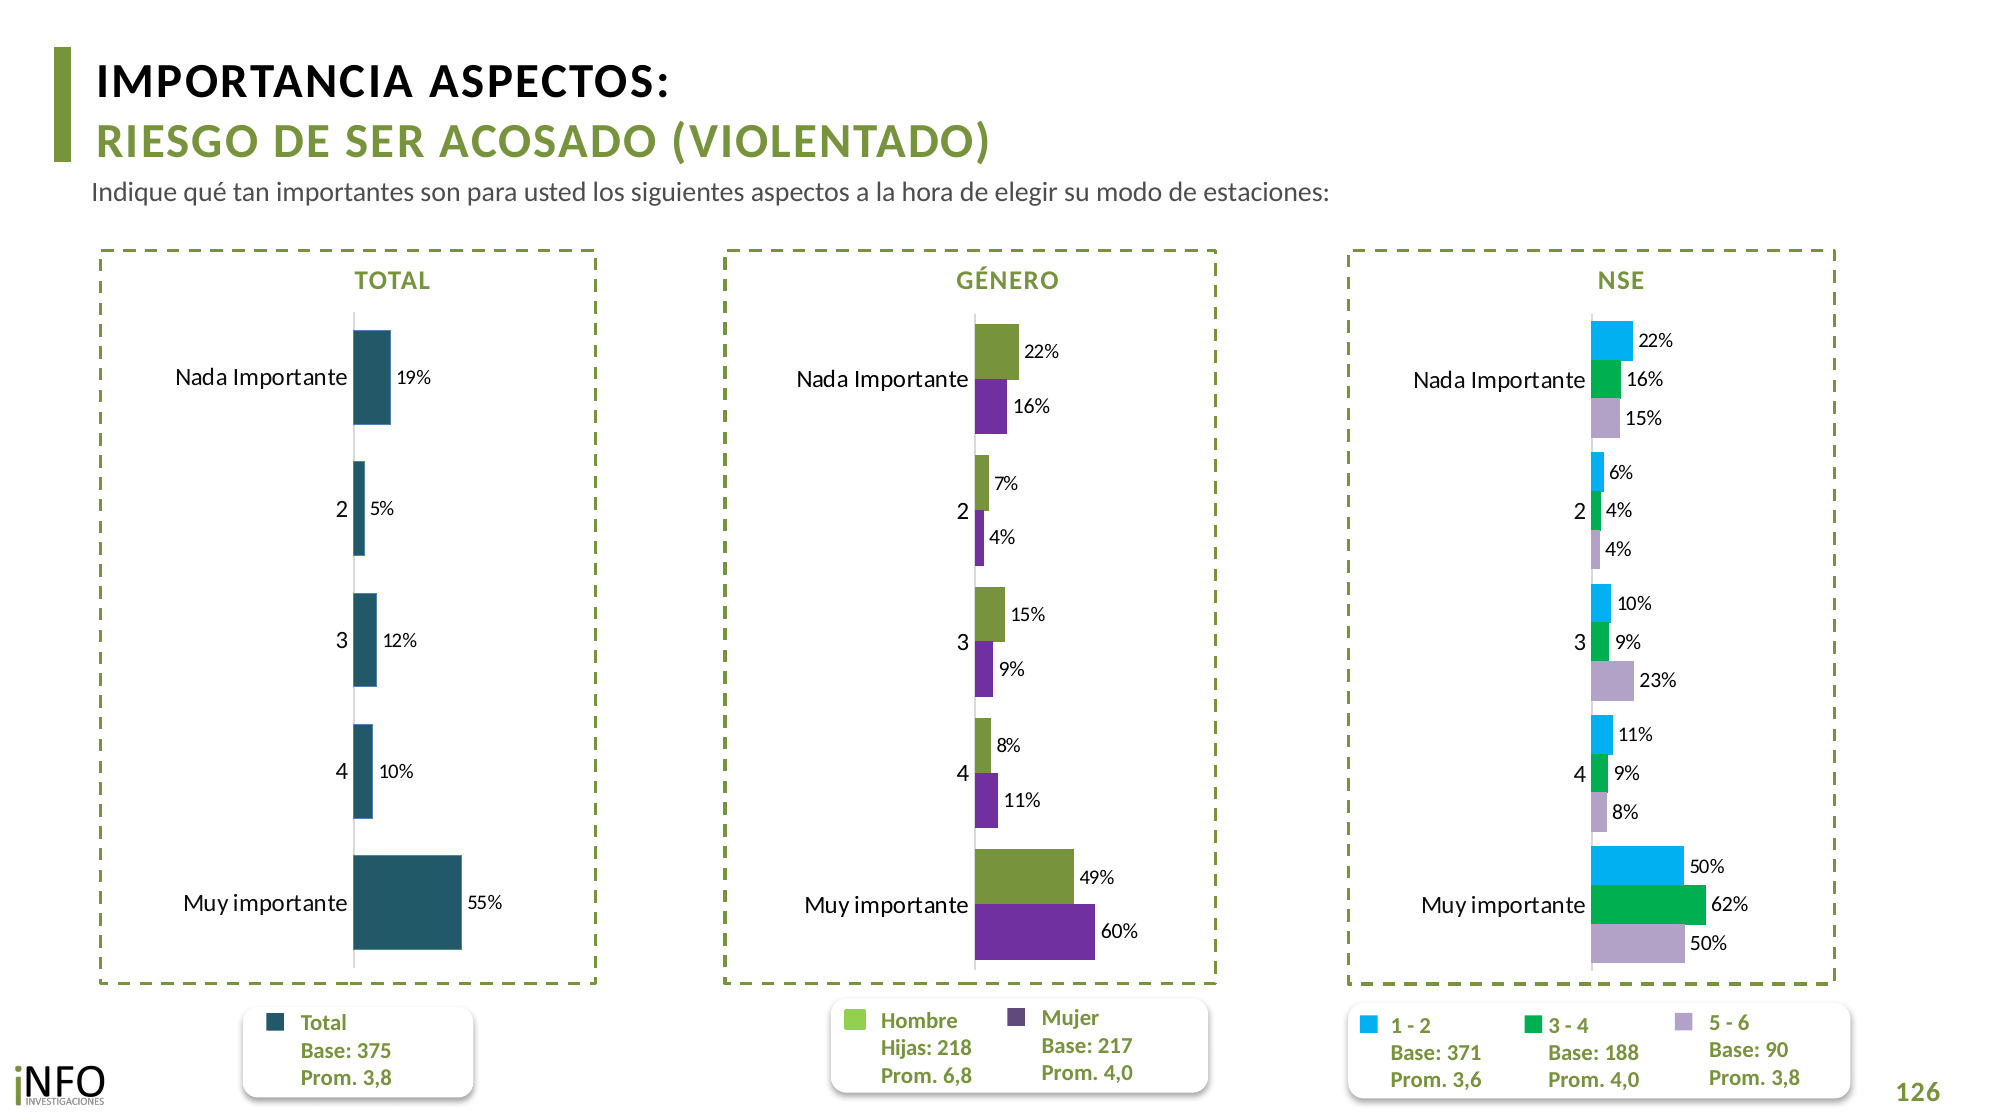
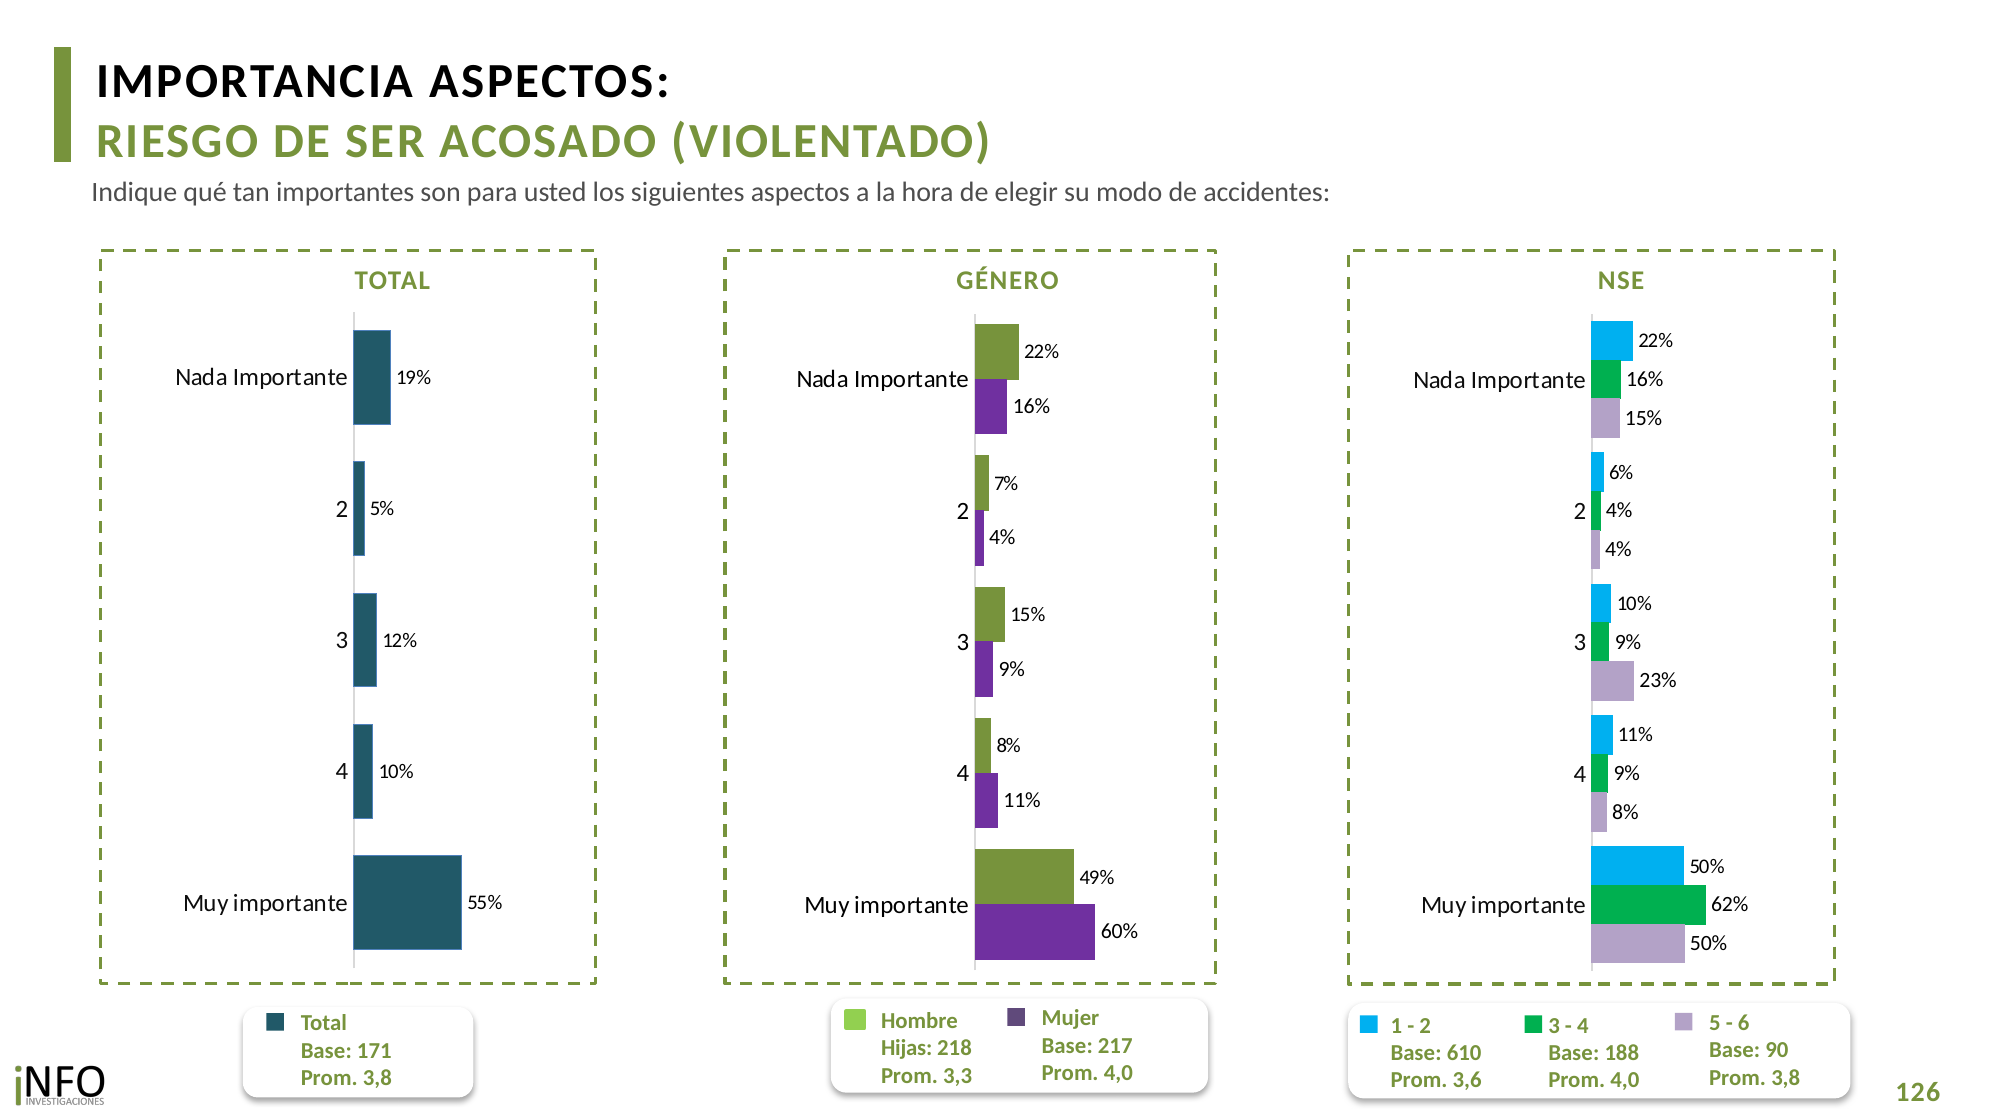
estaciones: estaciones -> accidentes
375: 375 -> 171
371: 371 -> 610
6,8: 6,8 -> 3,3
